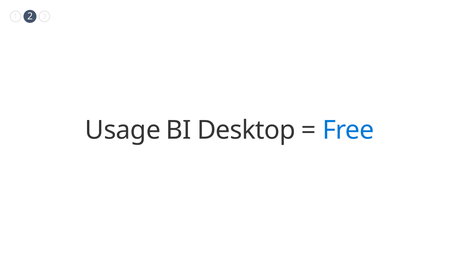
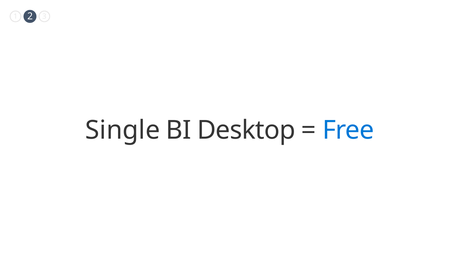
Usage: Usage -> Single
